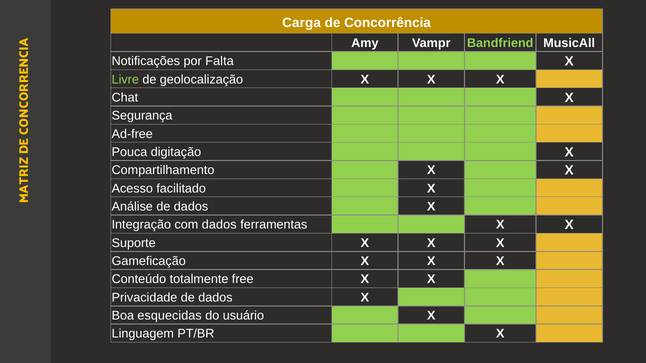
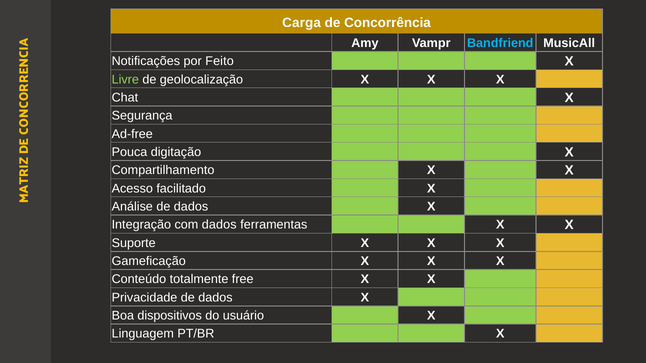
Bandfriend colour: light green -> light blue
Falta: Falta -> Feito
esquecidas: esquecidas -> dispositivos
